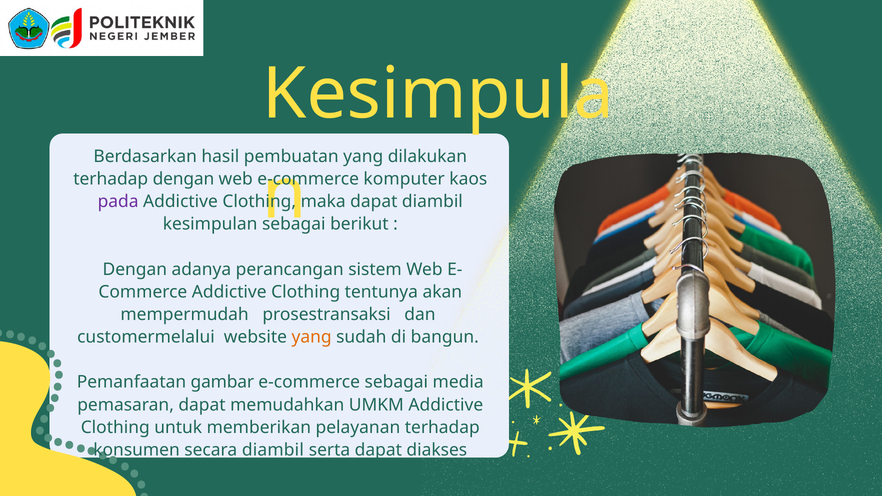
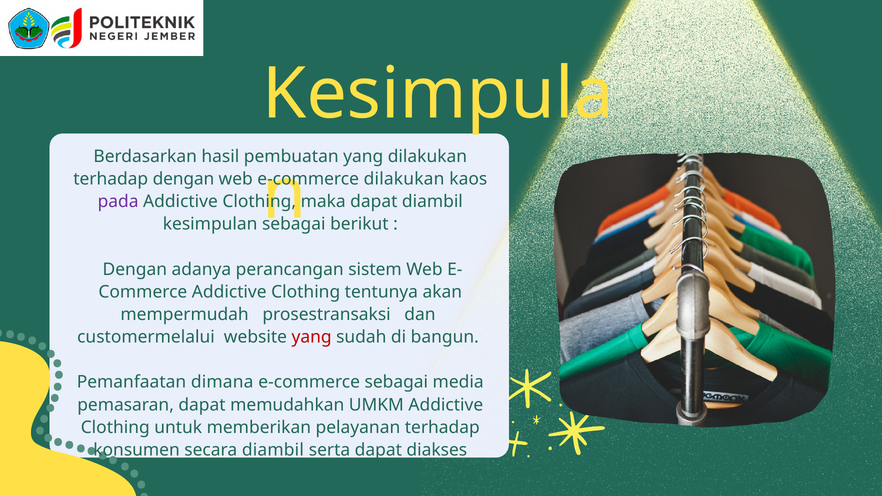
komputer at (404, 179): komputer -> dilakukan
yang at (312, 337) colour: orange -> red
Pemanfaatan gambar: gambar -> dimana
